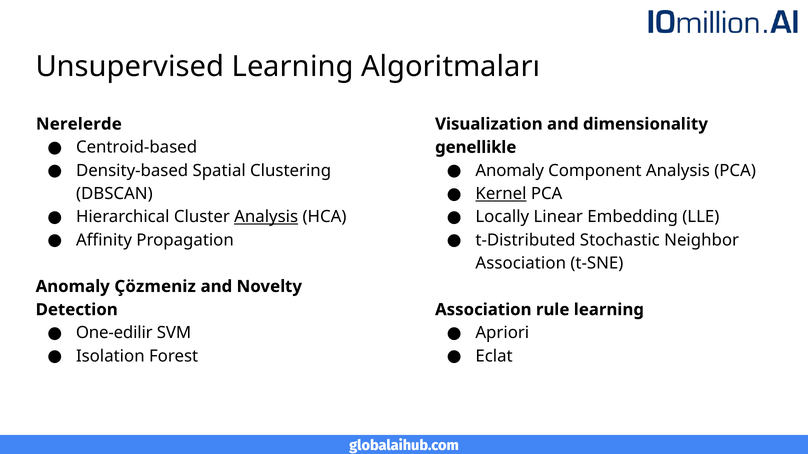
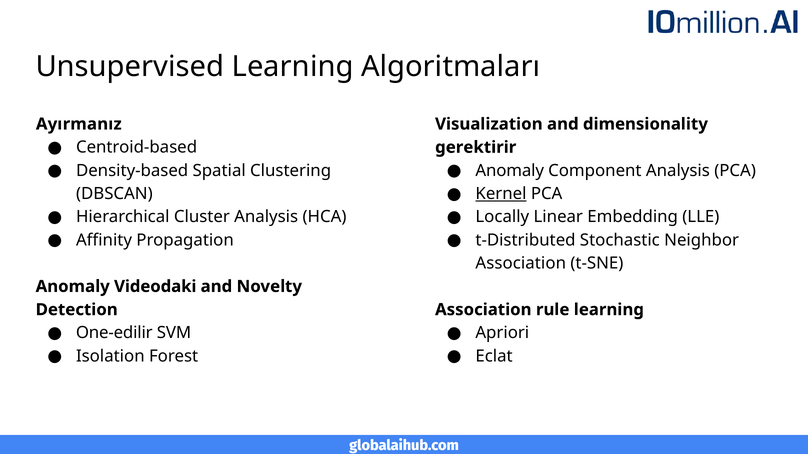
Nerelerde: Nerelerde -> Ayırmanız
genellikle: genellikle -> gerektirir
Analysis at (266, 217) underline: present -> none
Çözmeniz: Çözmeniz -> Videodaki
